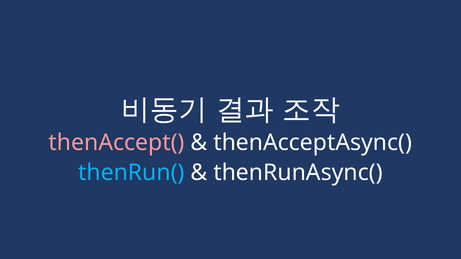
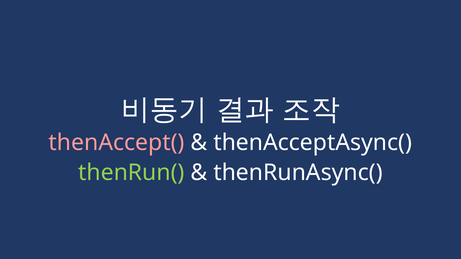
thenRun( colour: light blue -> light green
